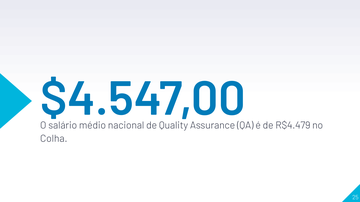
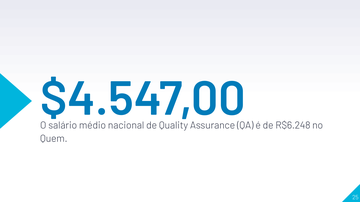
R$4.479: R$4.479 -> R$6.248
Colha: Colha -> Quem
